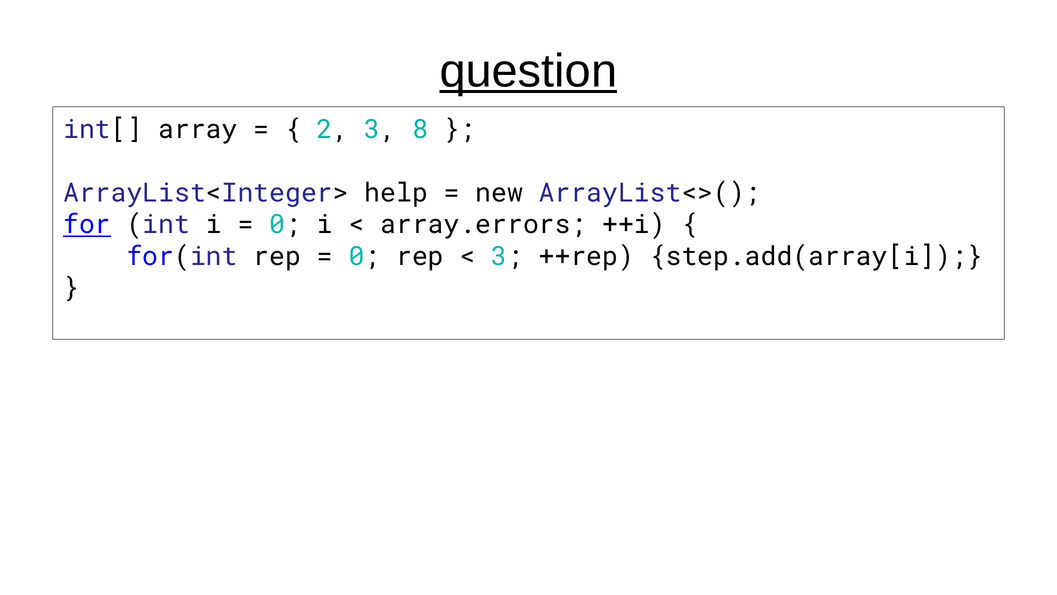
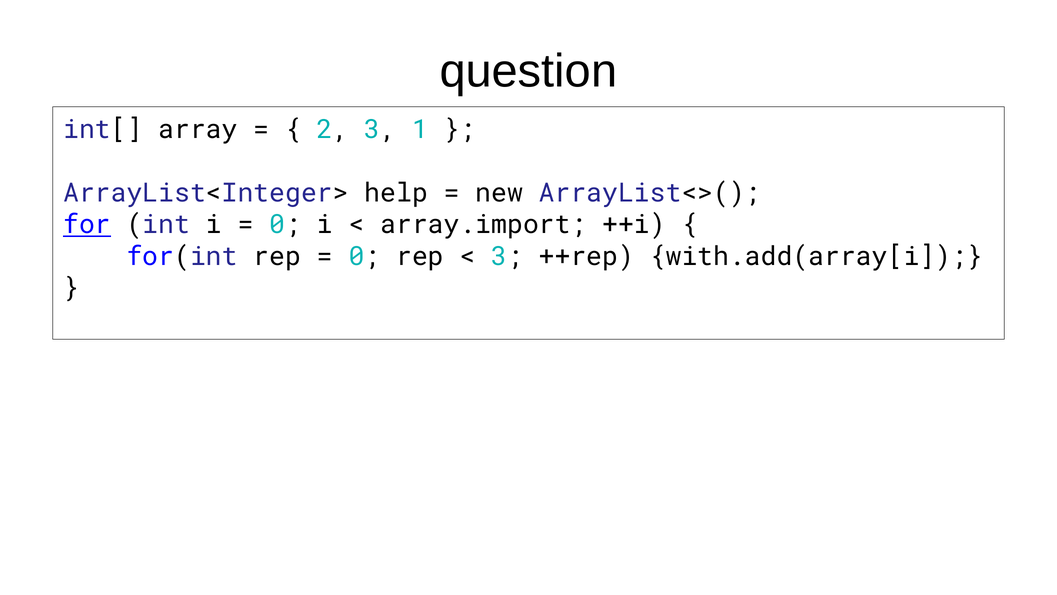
question underline: present -> none
8: 8 -> 1
array.errors: array.errors -> array.import
step.add(array[i: step.add(array[i -> with.add(array[i
